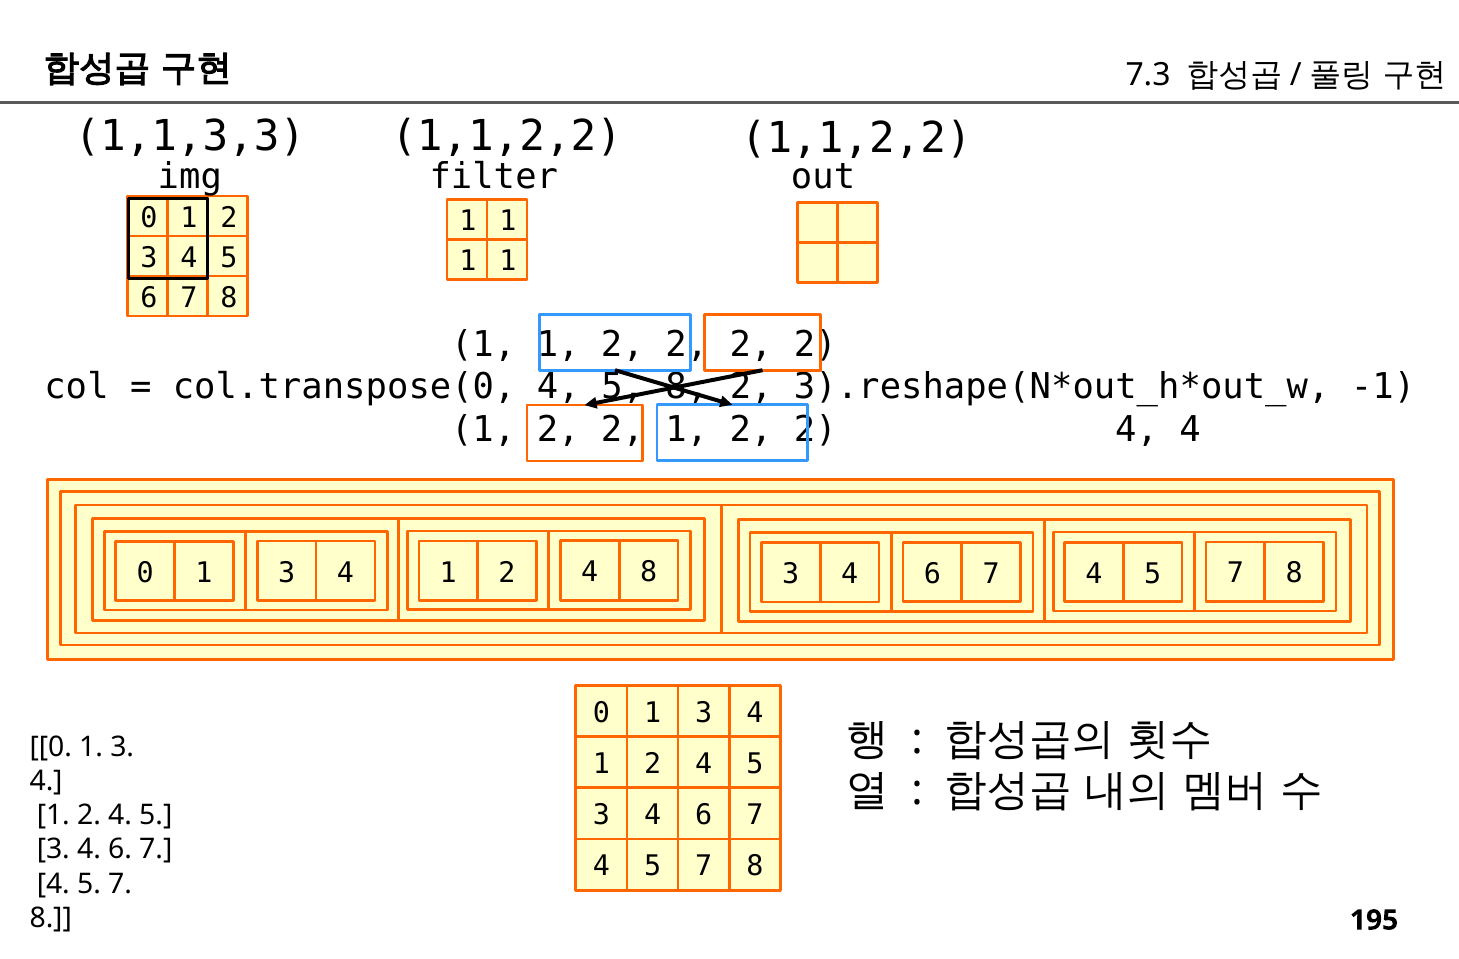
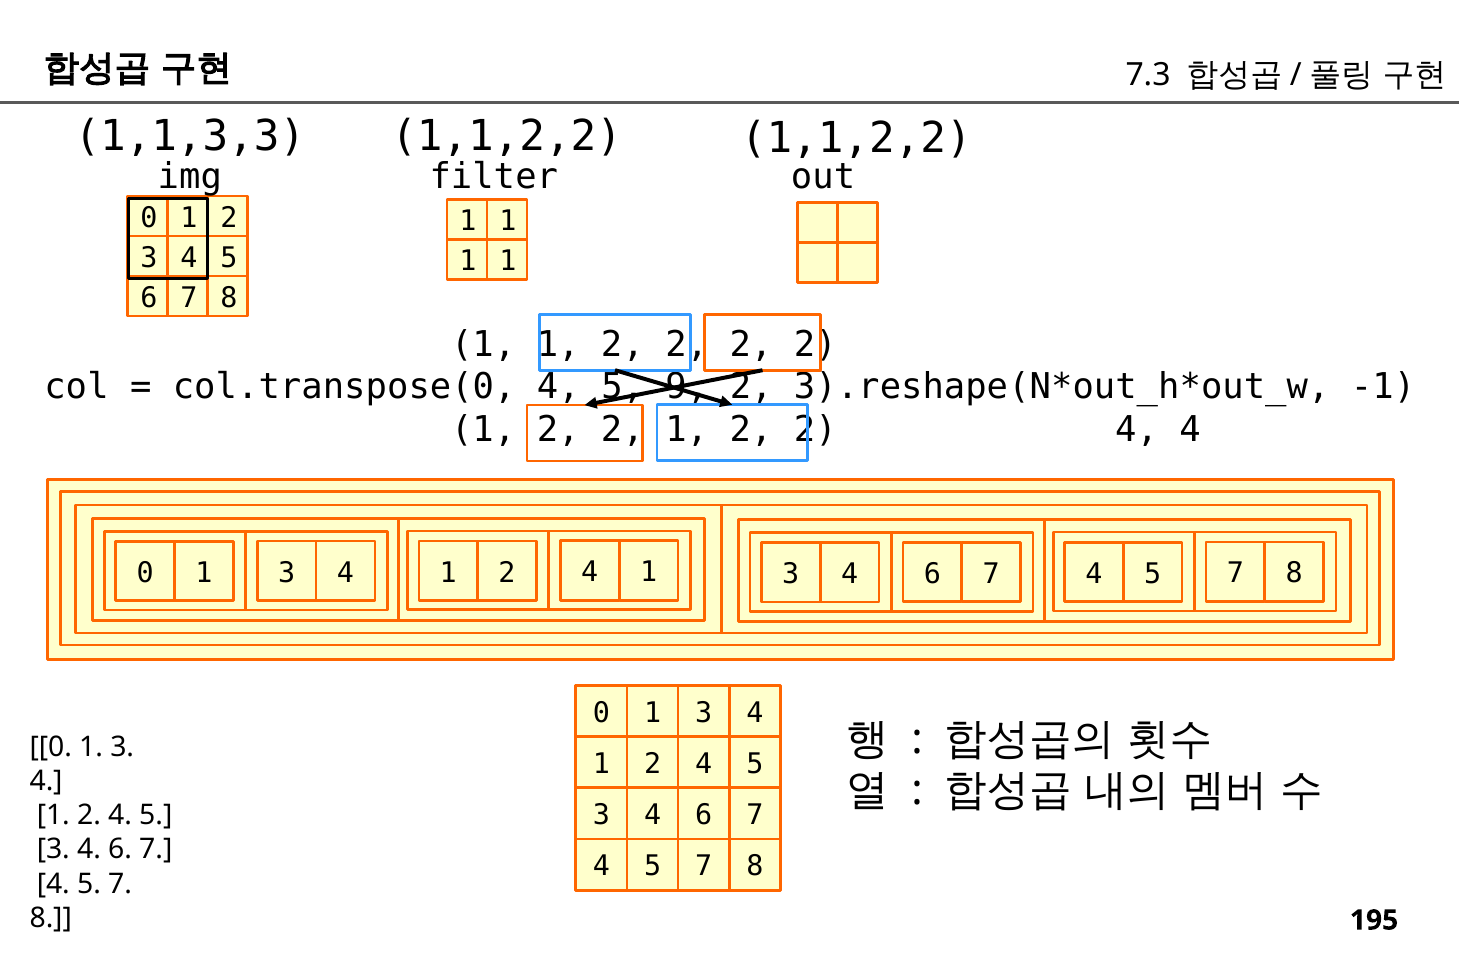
5 8: 8 -> 9
2 4 8: 8 -> 1
